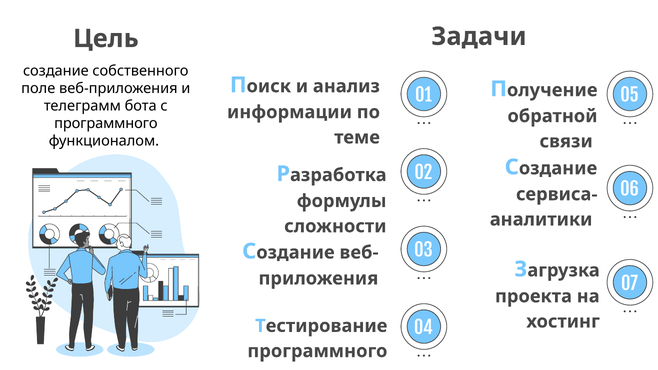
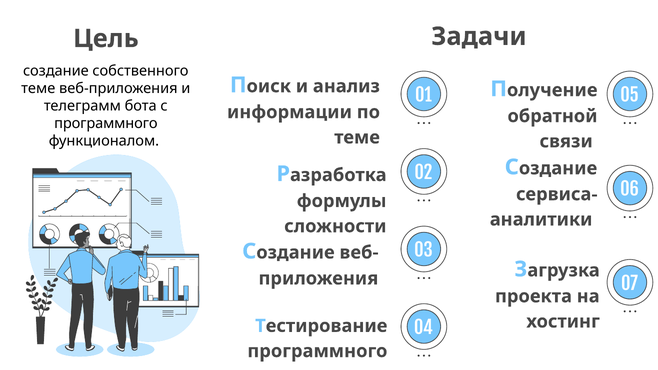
поле at (38, 89): поле -> теме
